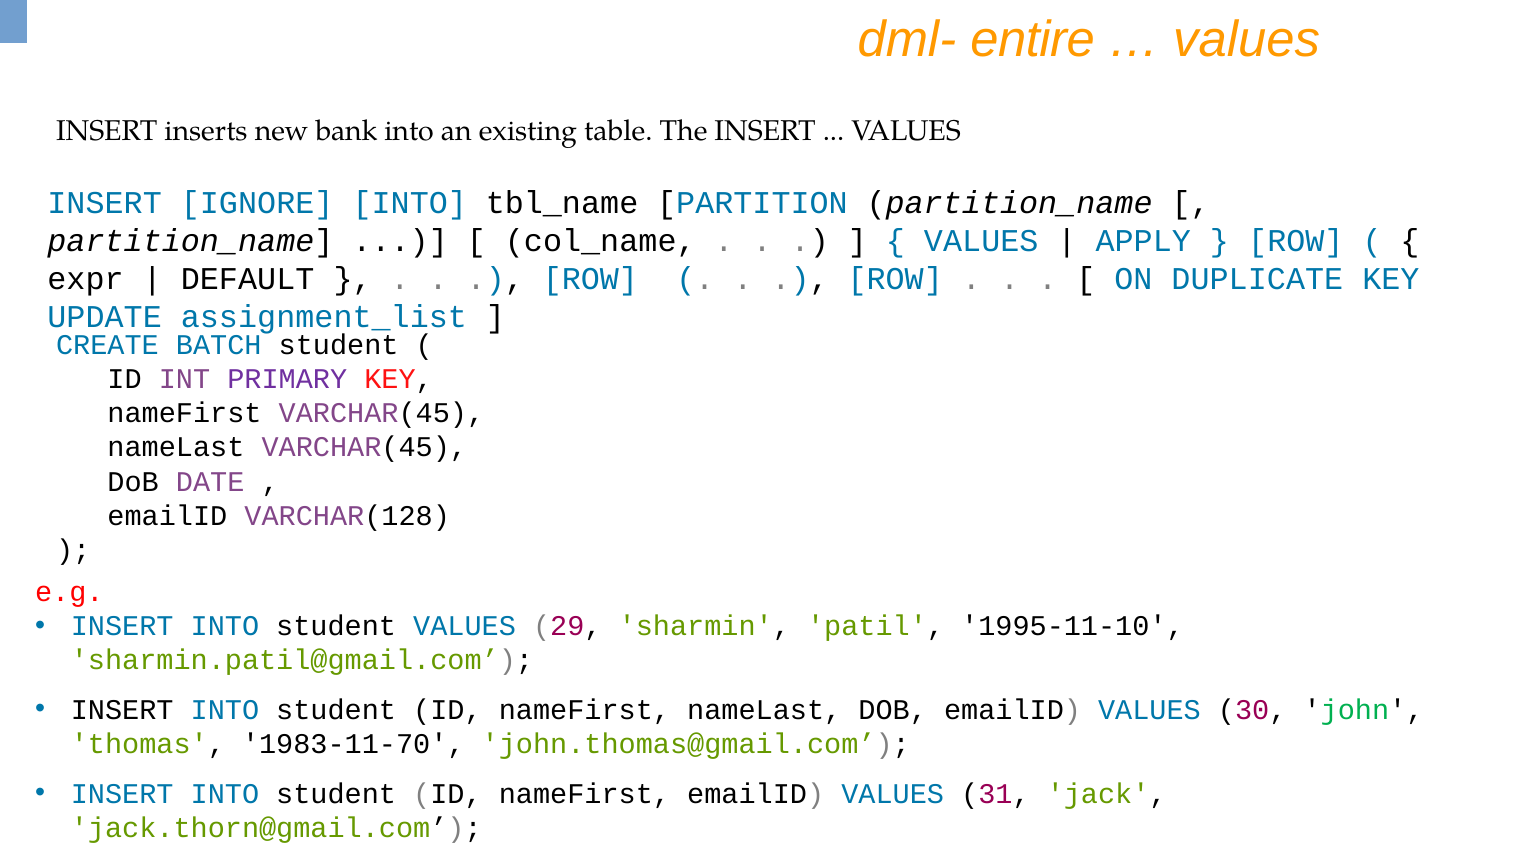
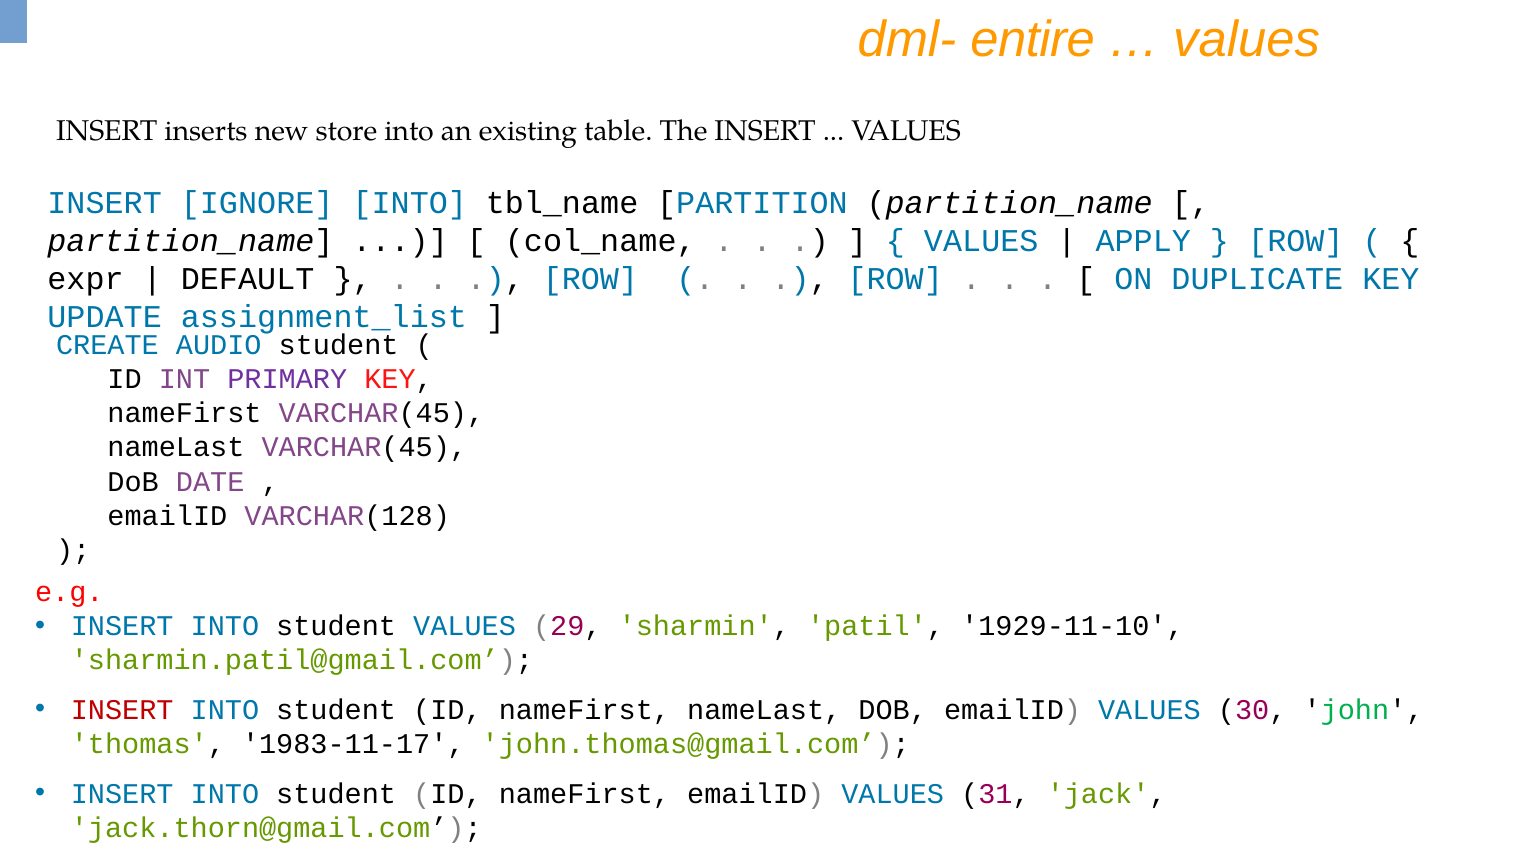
bank: bank -> store
BATCH: BATCH -> AUDIO
1995-11-10: 1995-11-10 -> 1929-11-10
INSERT at (122, 710) colour: black -> red
1983-11-70: 1983-11-70 -> 1983-11-17
